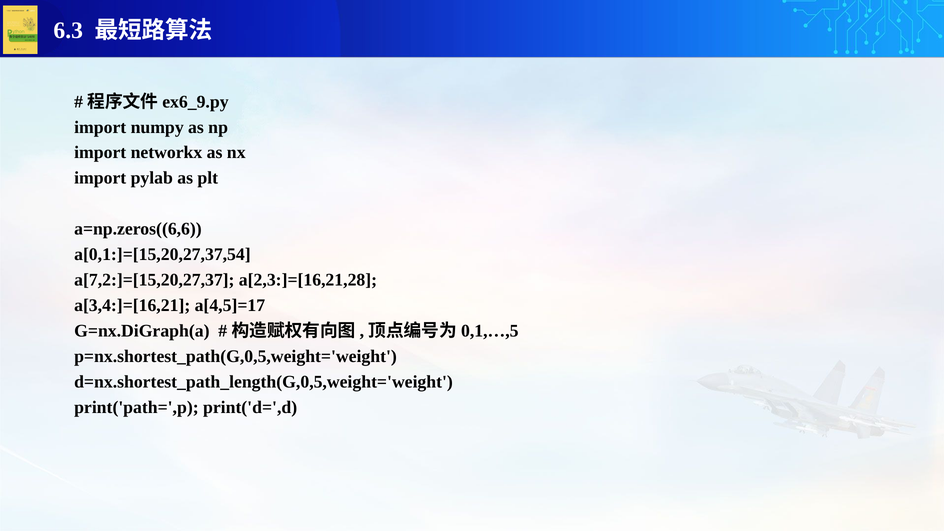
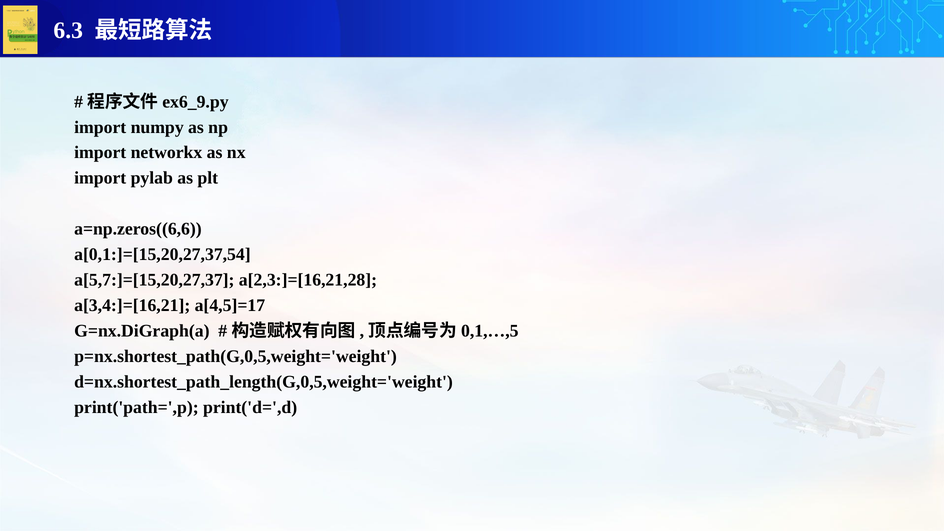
a[7,2:]=[15,20,27,37: a[7,2:]=[15,20,27,37 -> a[5,7:]=[15,20,27,37
